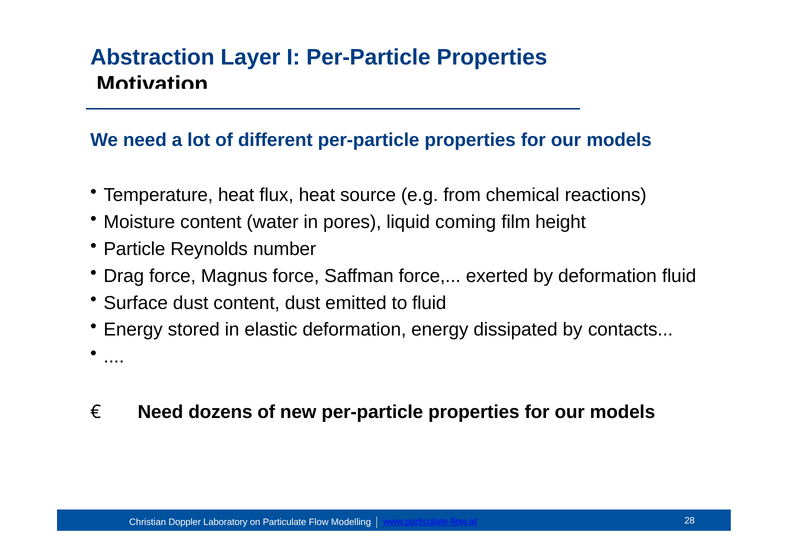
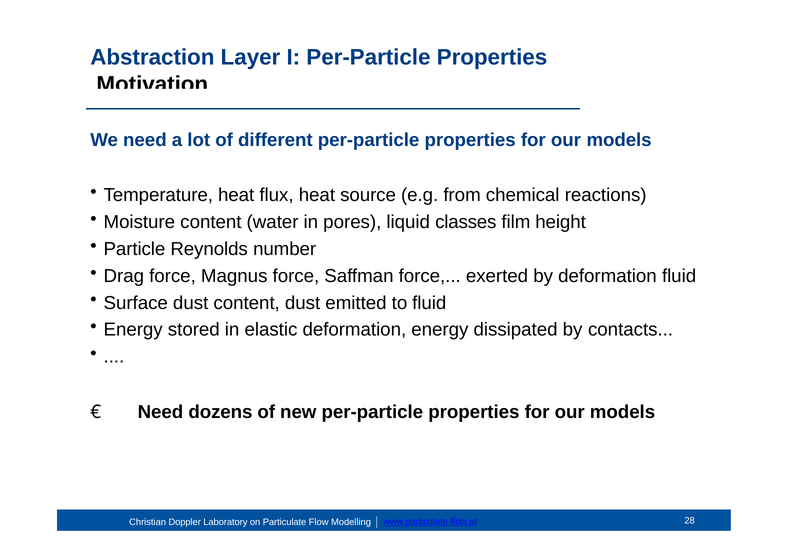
coming: coming -> classes
